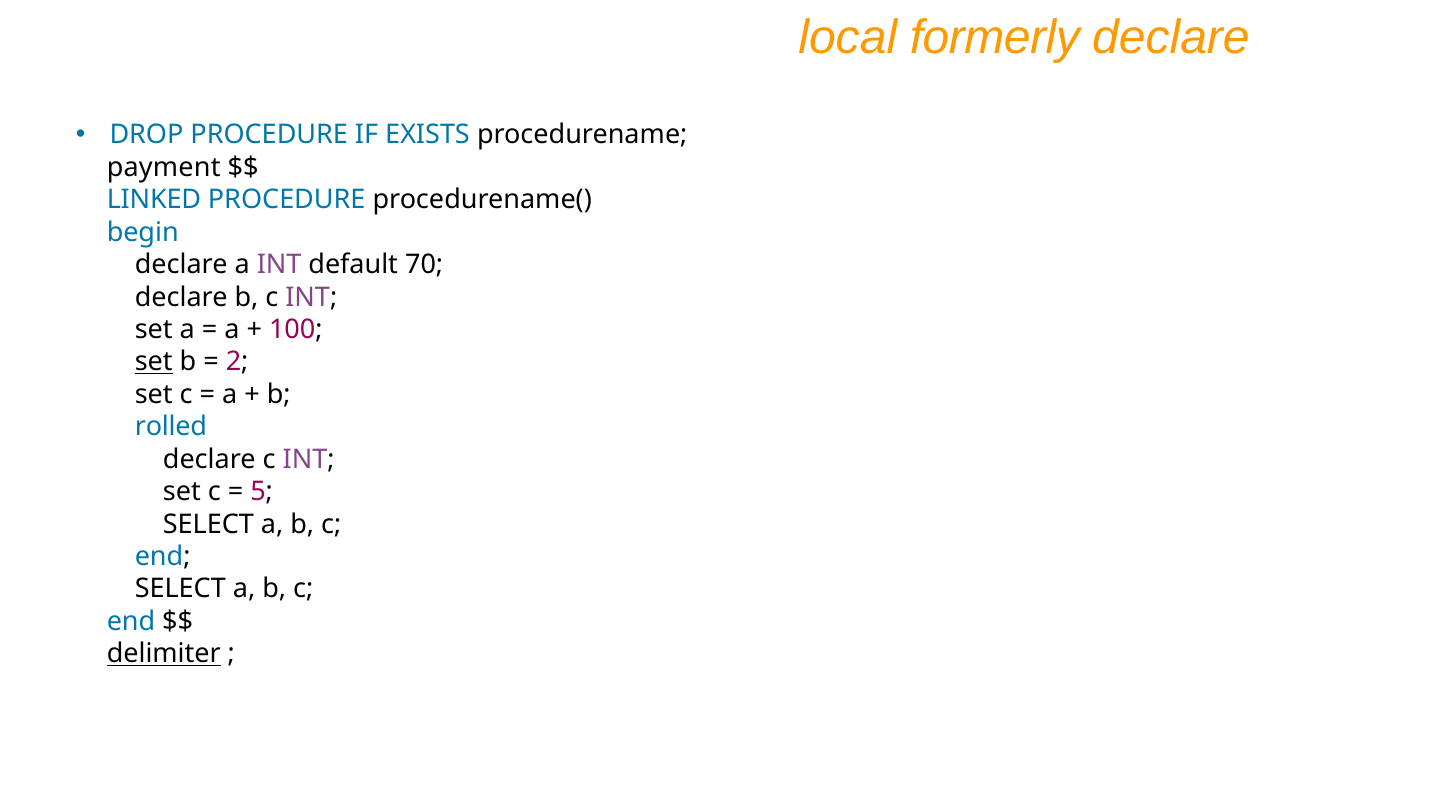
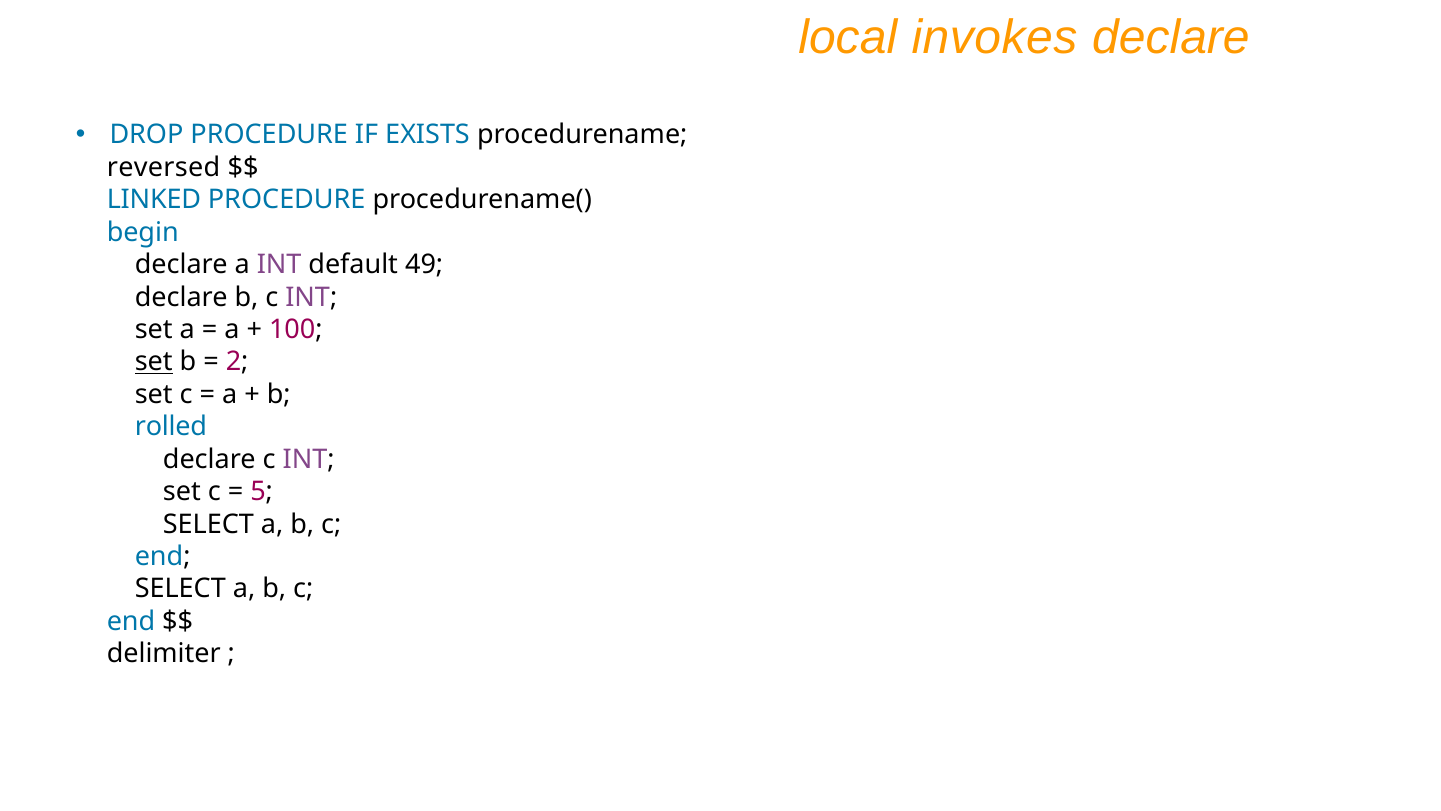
formerly: formerly -> invokes
payment: payment -> reversed
70: 70 -> 49
delimiter underline: present -> none
